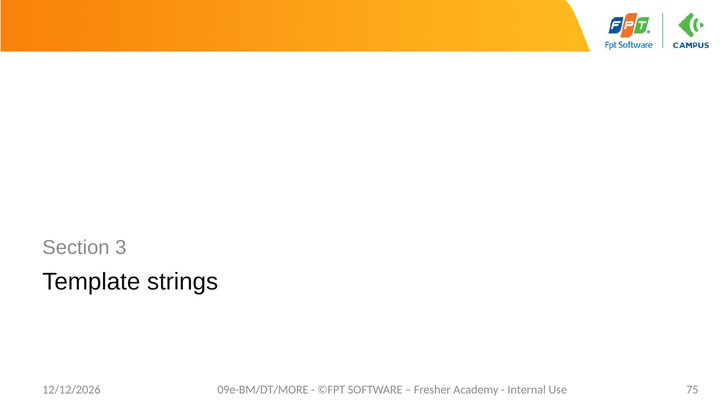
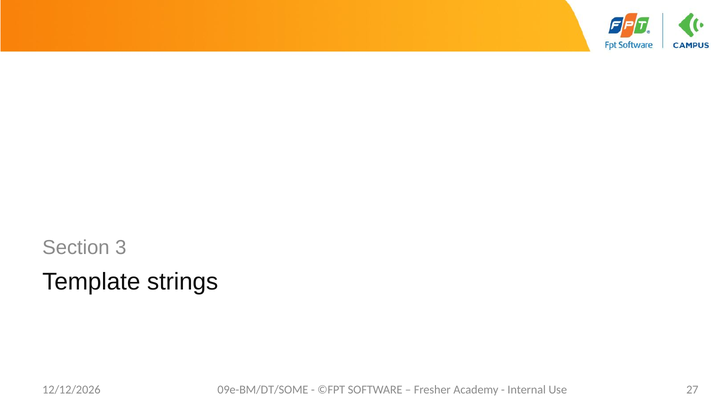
09e-BM/DT/MORE: 09e-BM/DT/MORE -> 09e-BM/DT/SOME
75: 75 -> 27
